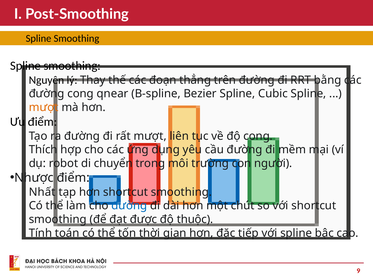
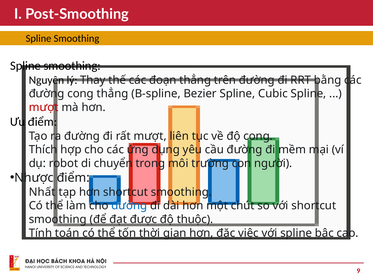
cong qnear: qnear -> thẳng
mượt at (44, 107) colour: orange -> red
tiếp: tiếp -> việc
